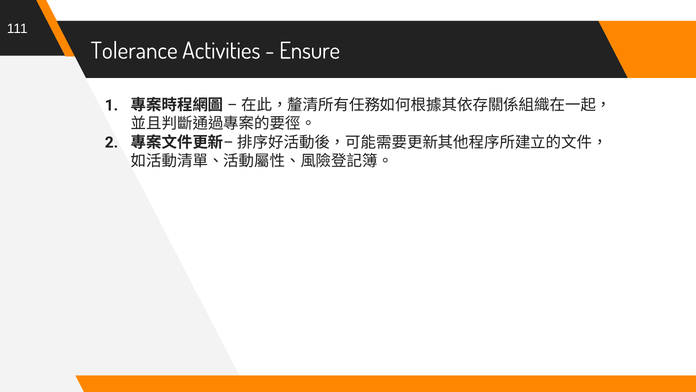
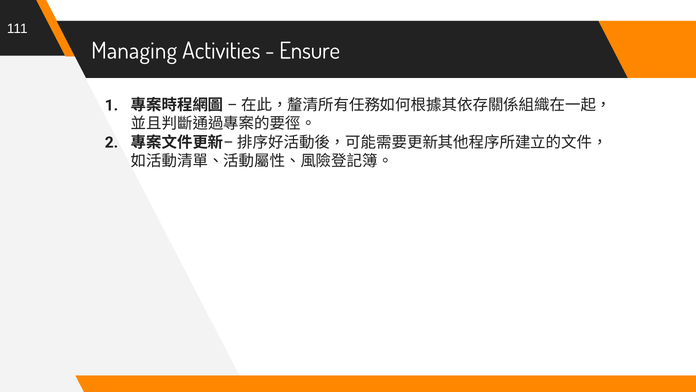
Tolerance: Tolerance -> Managing
